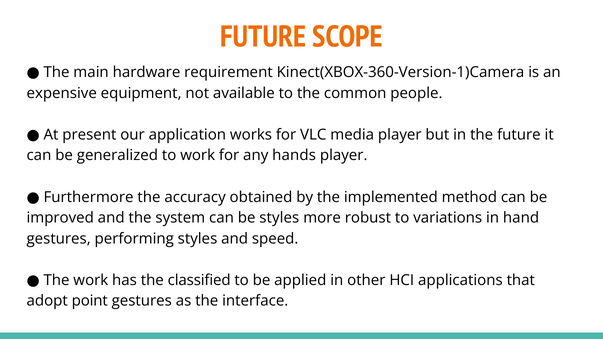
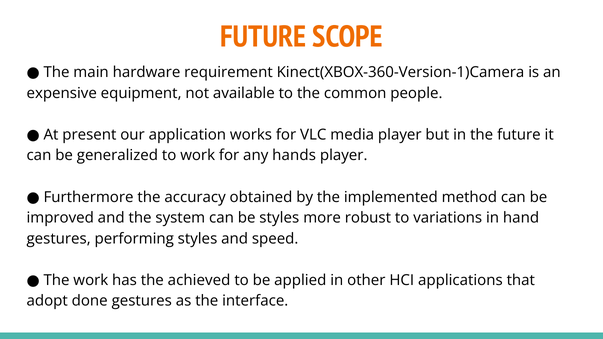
classified: classified -> achieved
point: point -> done
